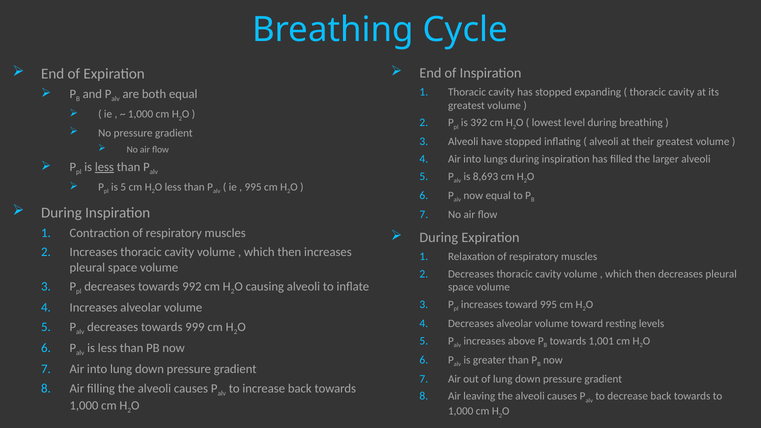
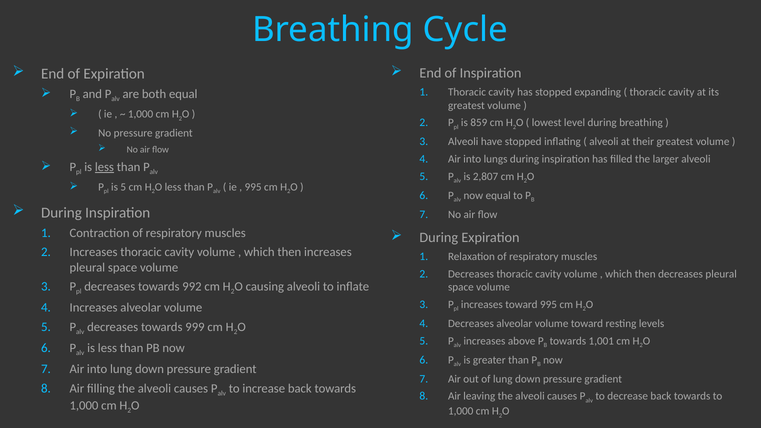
392: 392 -> 859
8,693: 8,693 -> 2,807
